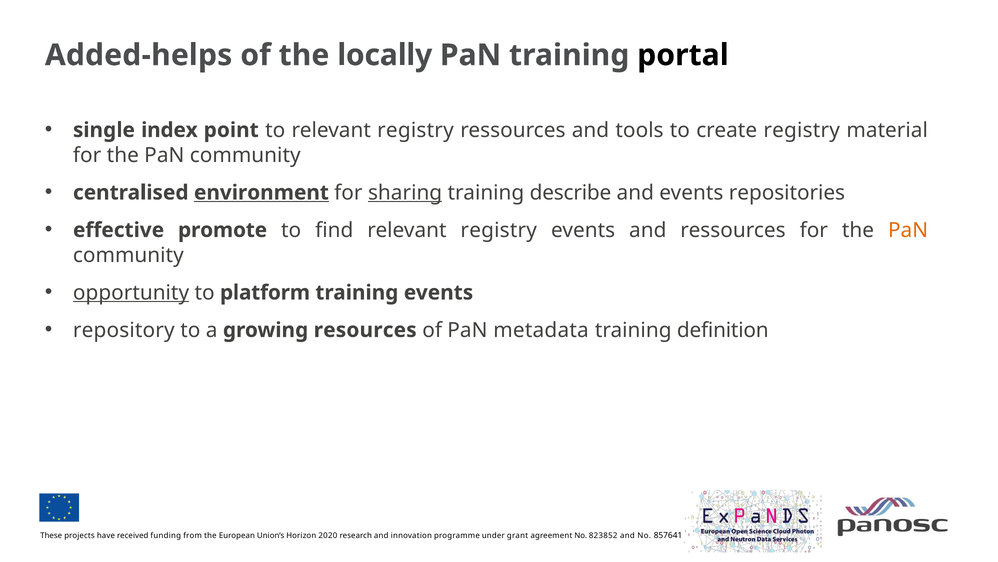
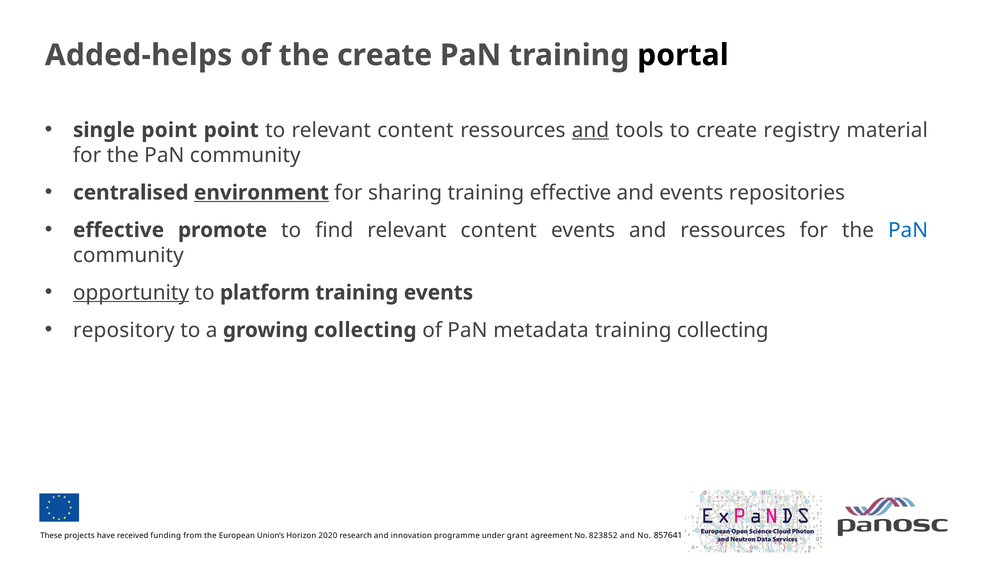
the locally: locally -> create
single index: index -> point
to relevant registry: registry -> content
and at (590, 130) underline: none -> present
sharing underline: present -> none
training describe: describe -> effective
find relevant registry: registry -> content
PaN at (908, 230) colour: orange -> blue
growing resources: resources -> collecting
training definition: definition -> collecting
